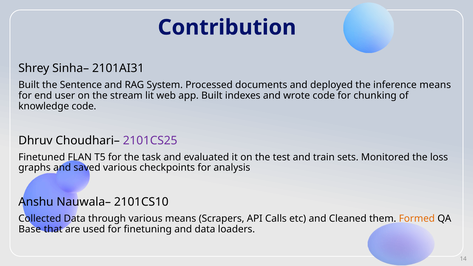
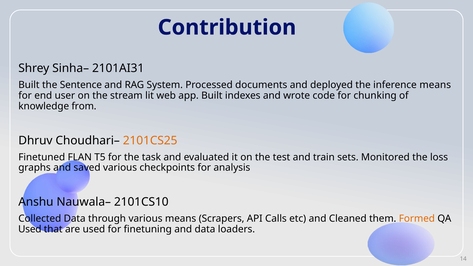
knowledge code: code -> from
2101CS25 colour: purple -> orange
Base at (30, 229): Base -> Used
